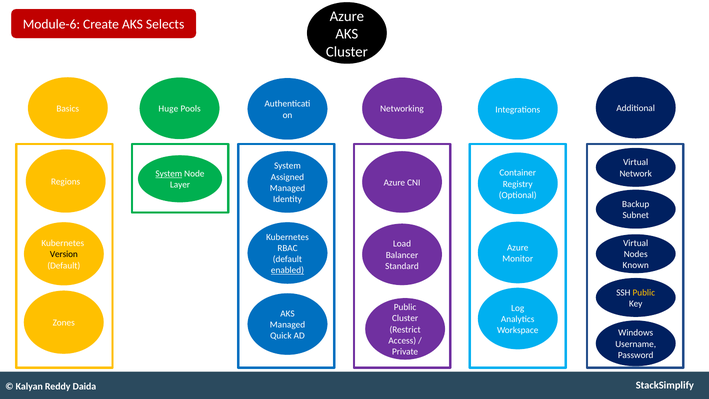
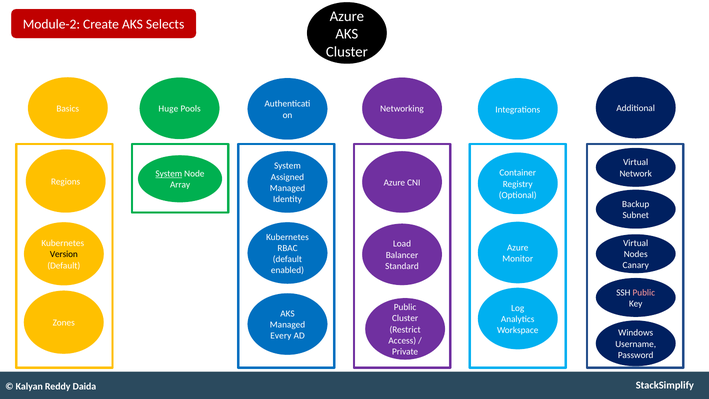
Module-6: Module-6 -> Module-2
Layer: Layer -> Array
Known: Known -> Canary
enabled underline: present -> none
Public at (644, 292) colour: yellow -> pink
Quick: Quick -> Every
